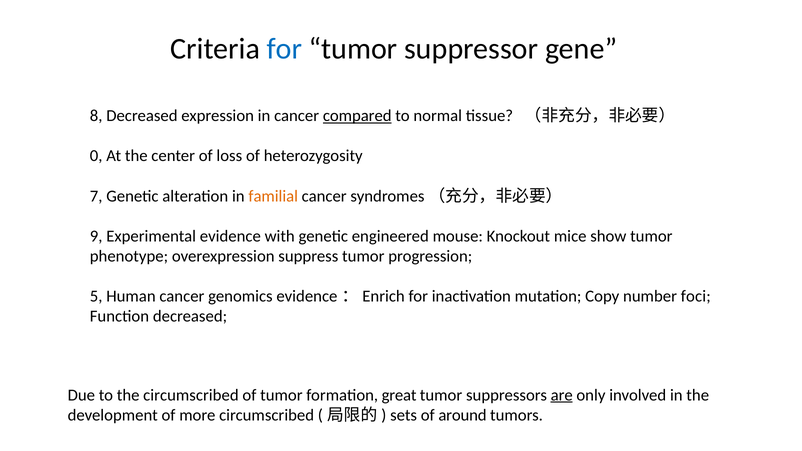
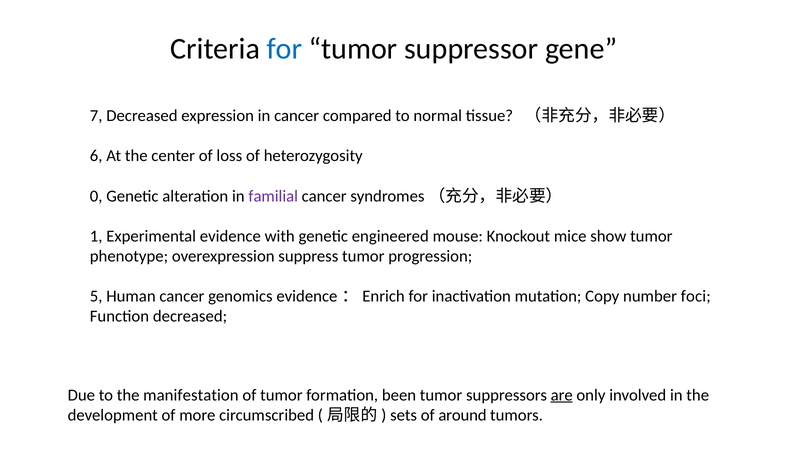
8: 8 -> 7
compared underline: present -> none
0: 0 -> 6
7: 7 -> 0
familial colour: orange -> purple
9: 9 -> 1
the circumscribed: circumscribed -> manifestation
great: great -> been
